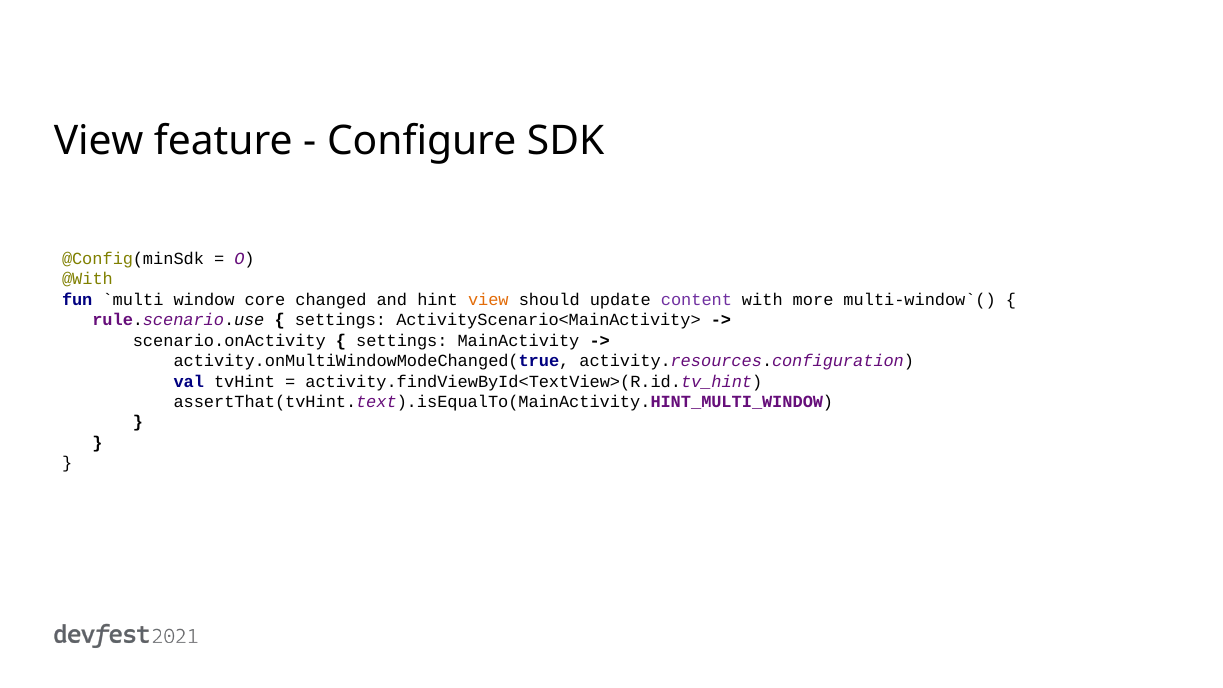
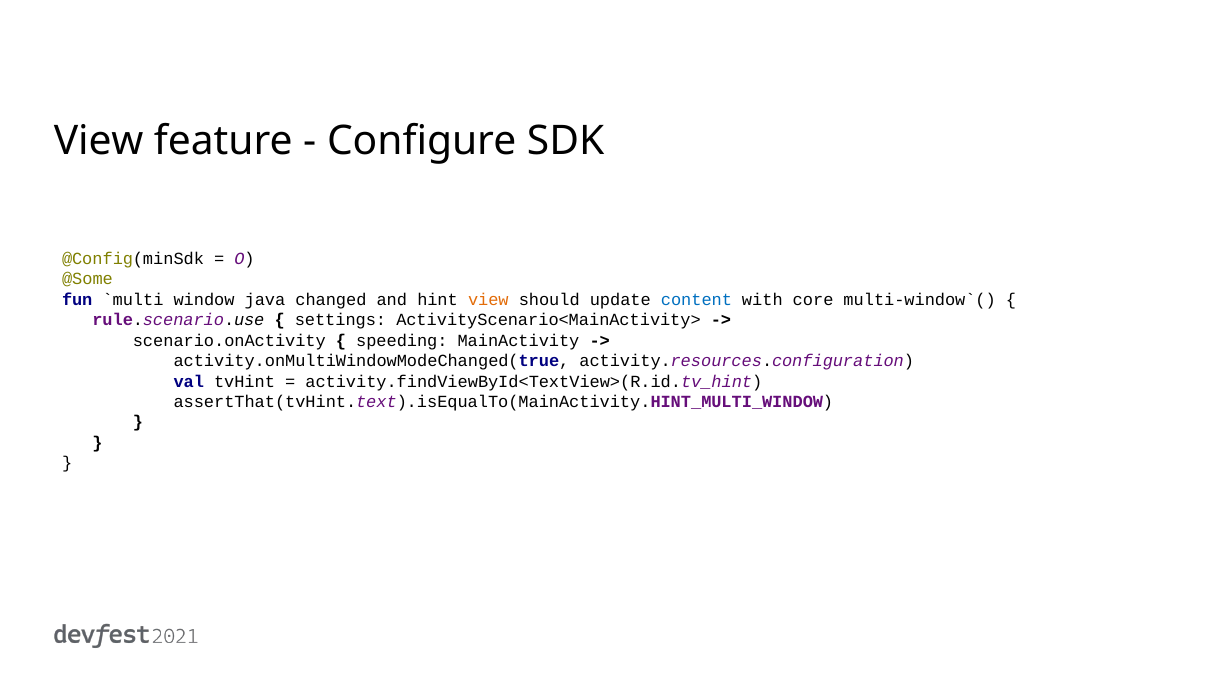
@With: @With -> @Some
core: core -> java
content colour: purple -> blue
more: more -> core
settings at (402, 341): settings -> speeding
